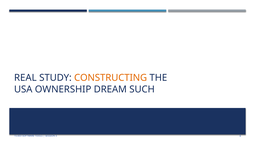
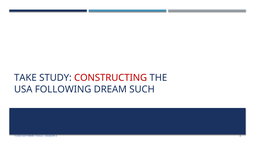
REAL: REAL -> TAKE
CONSTRUCTING colour: orange -> red
OWNERSHIP: OWNERSHIP -> FOLLOWING
